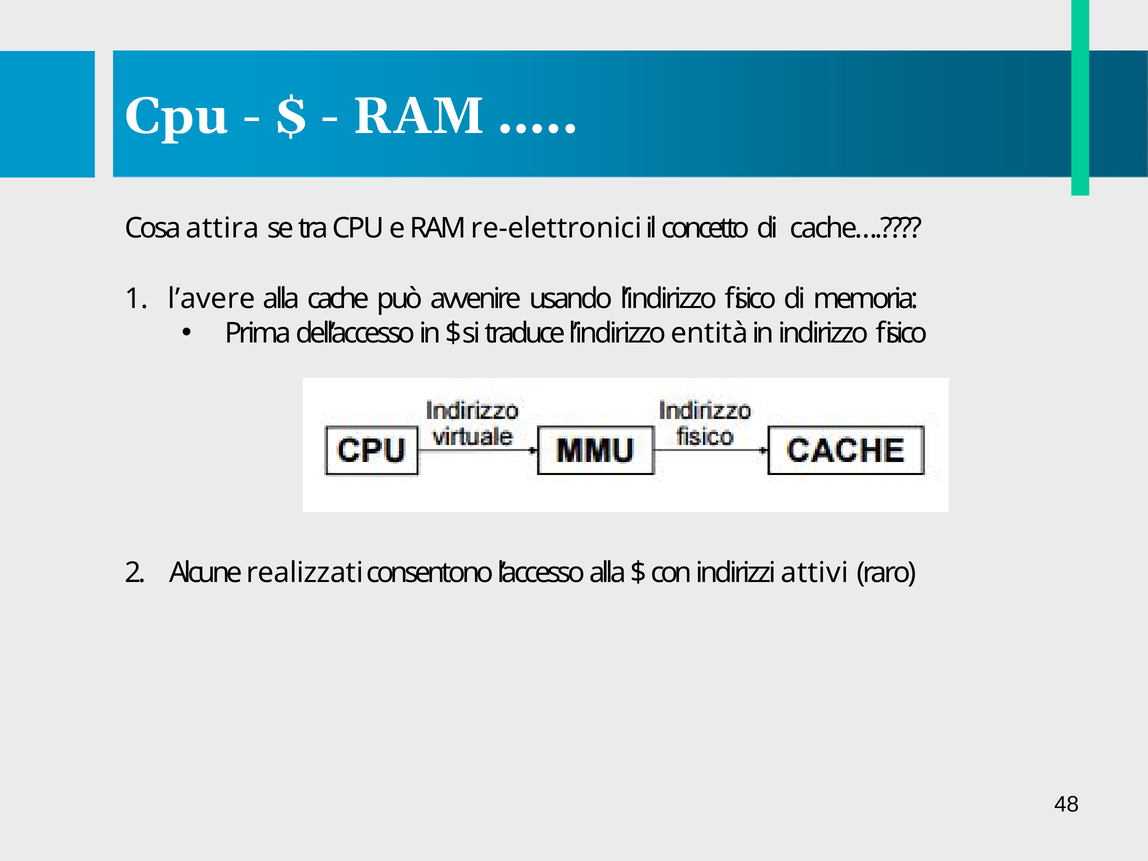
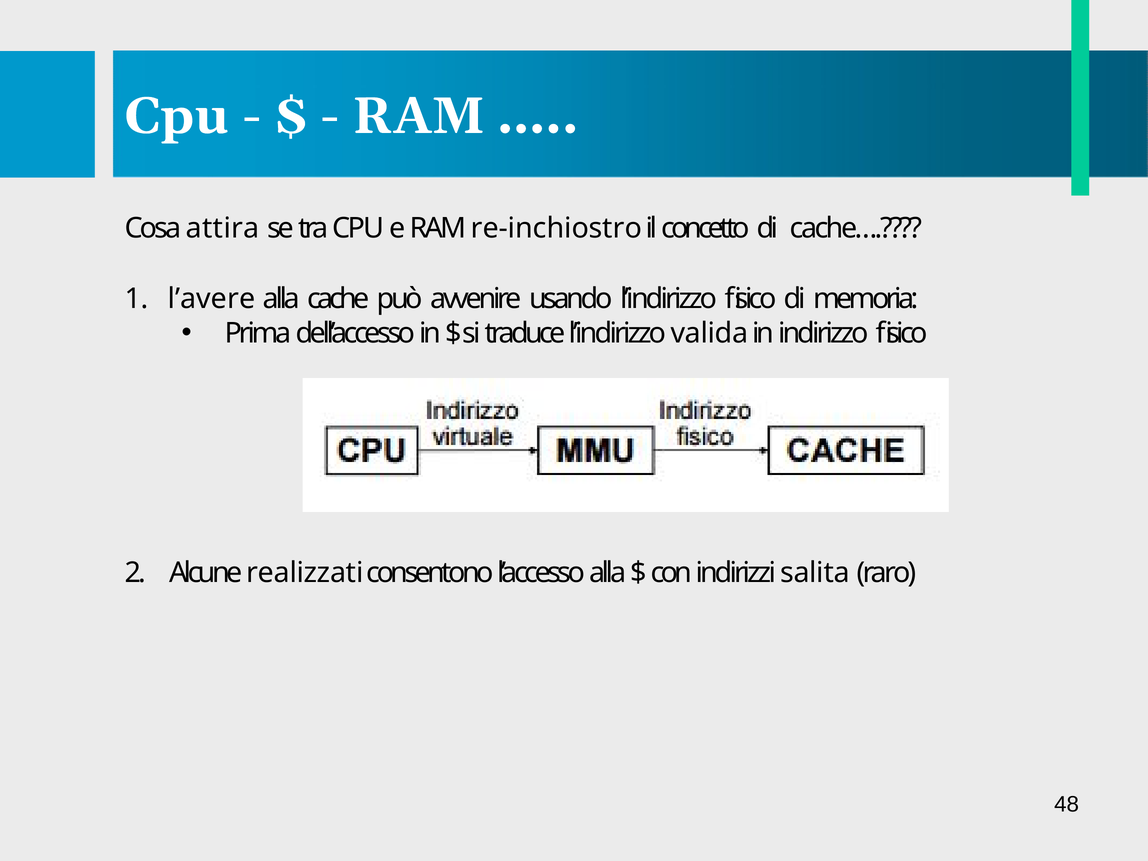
re-elettronici: re-elettronici -> re-inchiostro
entità: entità -> valida
attivi: attivi -> salita
